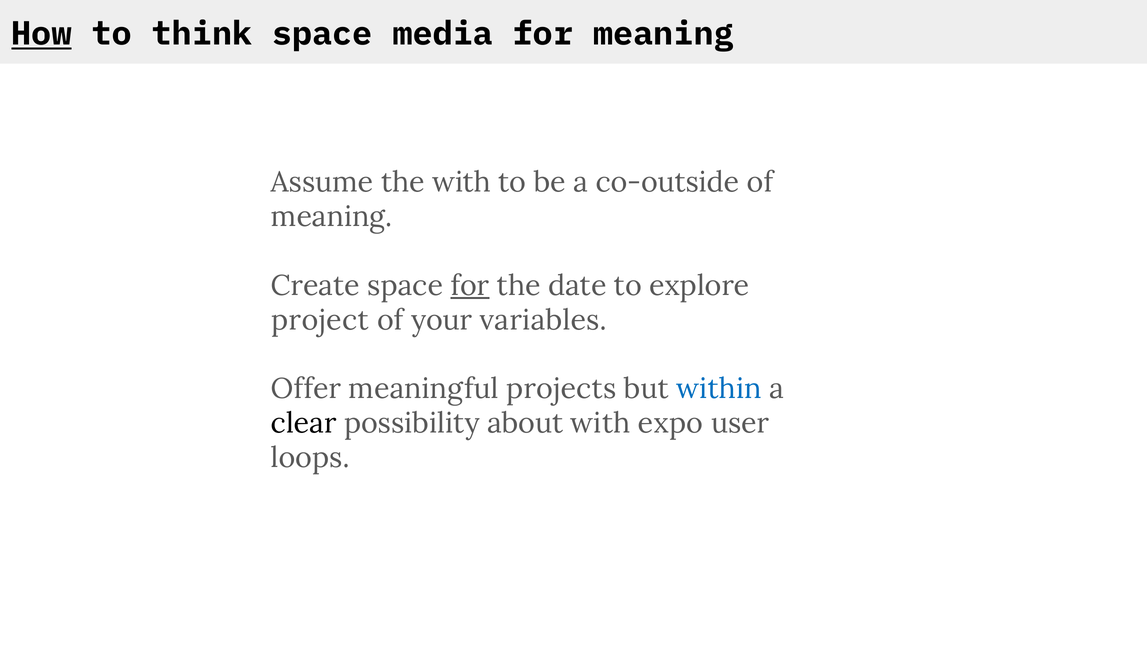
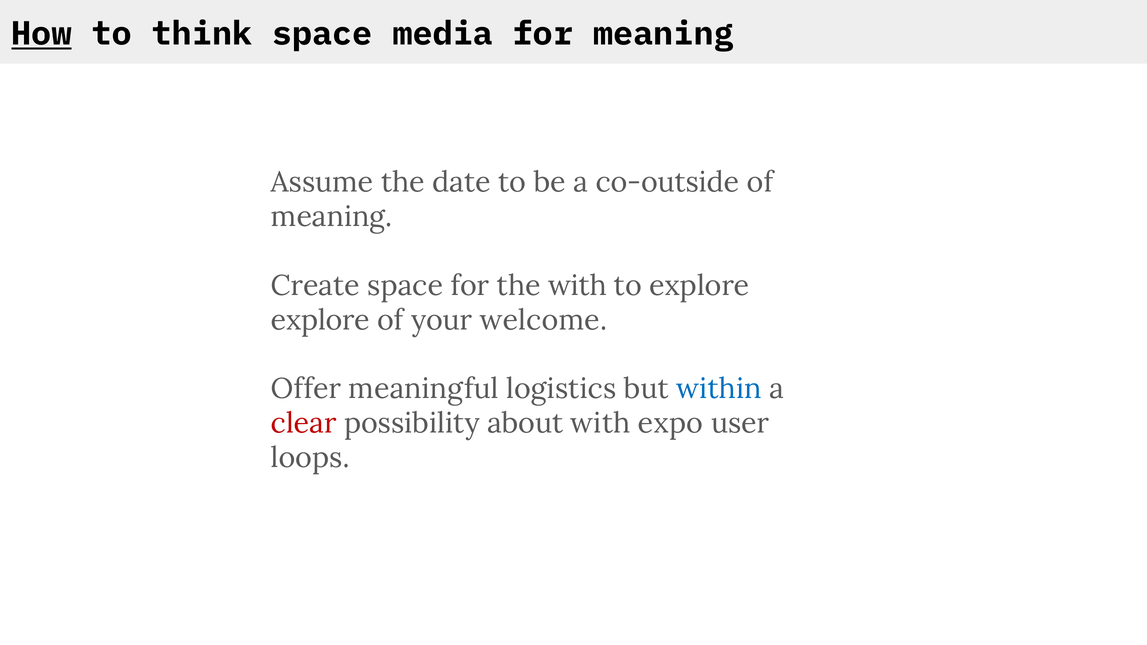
the with: with -> date
for at (470, 286) underline: present -> none
the date: date -> with
project at (320, 320): project -> explore
variables: variables -> welcome
projects: projects -> logistics
clear colour: black -> red
